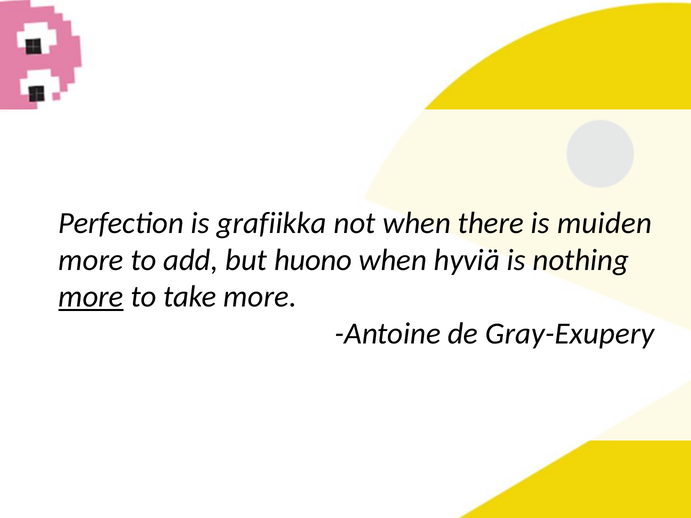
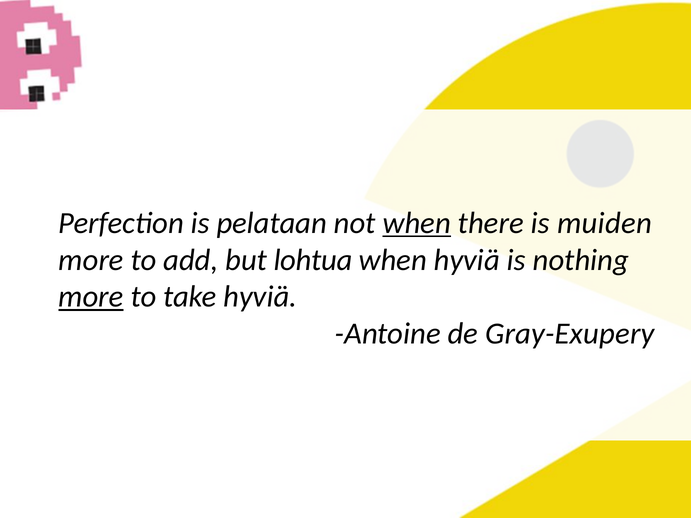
grafiikka: grafiikka -> pelataan
when at (417, 223) underline: none -> present
huono: huono -> lohtua
take more: more -> hyviä
